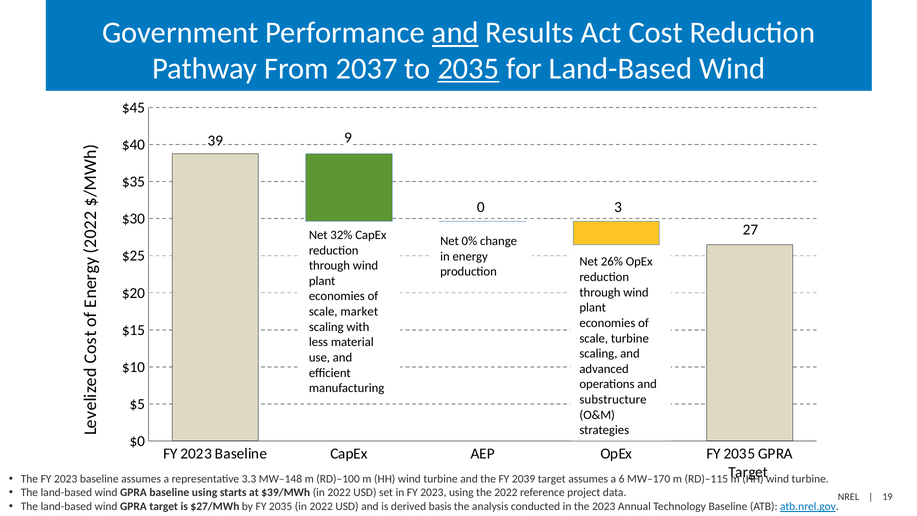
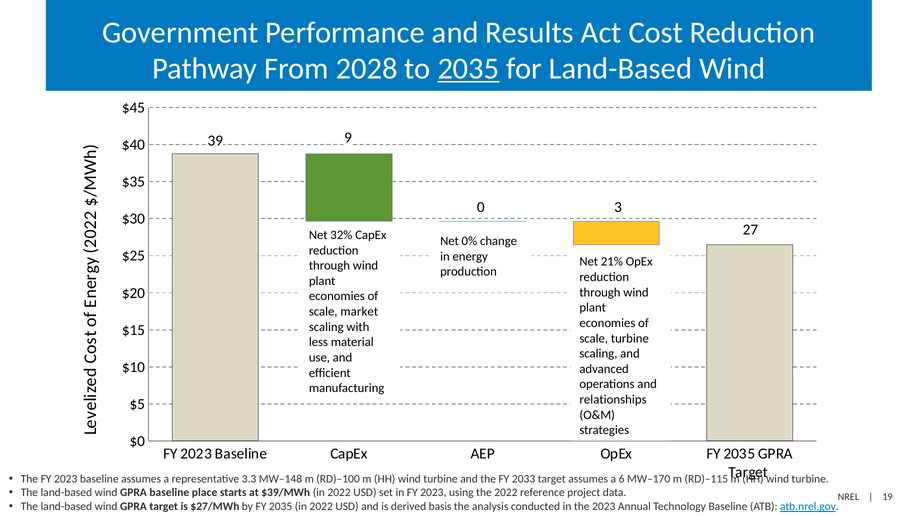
and at (455, 33) underline: present -> none
2037: 2037 -> 2028
26%: 26% -> 21%
substructure: substructure -> relationships
2039: 2039 -> 2033
baseline using: using -> place
